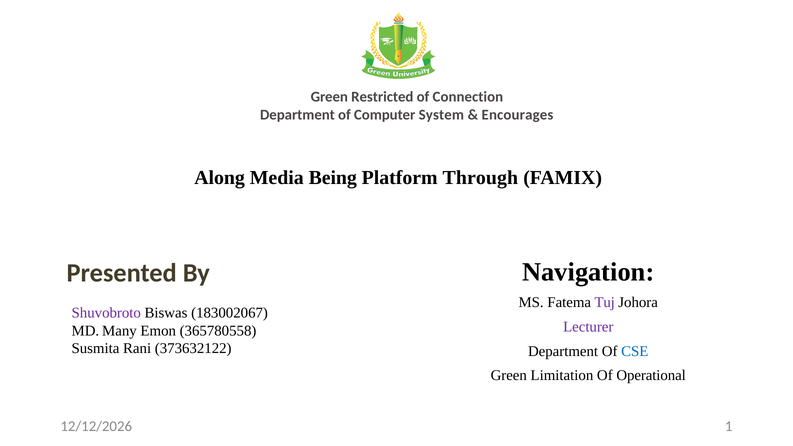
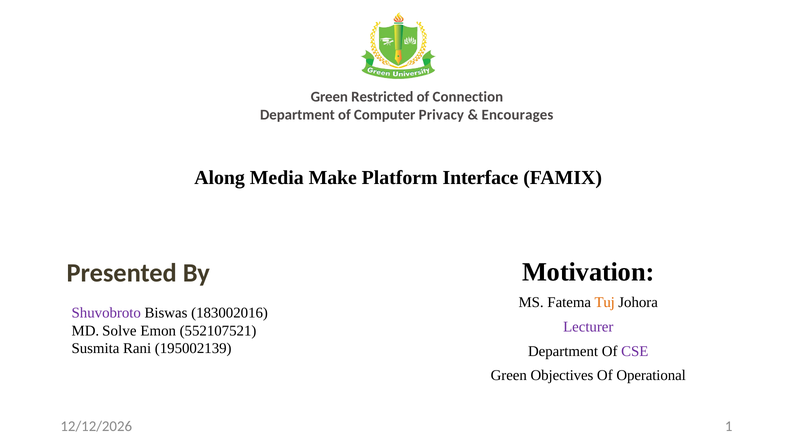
System: System -> Privacy
Being: Being -> Make
Through: Through -> Interface
Navigation: Navigation -> Motivation
Tuj colour: purple -> orange
183002067: 183002067 -> 183002016
Many: Many -> Solve
365780558: 365780558 -> 552107521
373632122: 373632122 -> 195002139
CSE colour: blue -> purple
Limitation: Limitation -> Objectives
